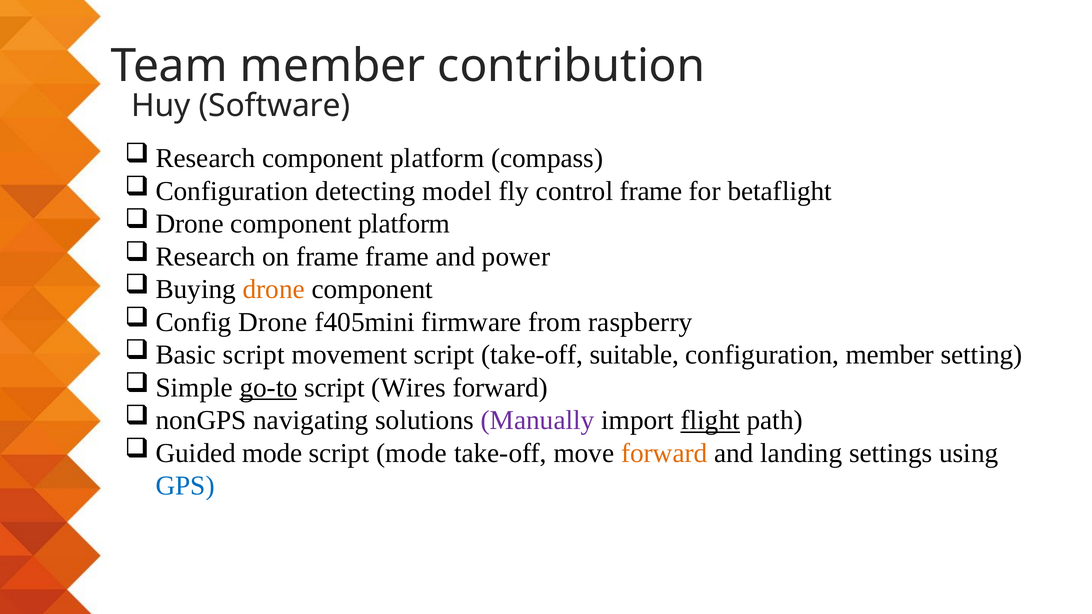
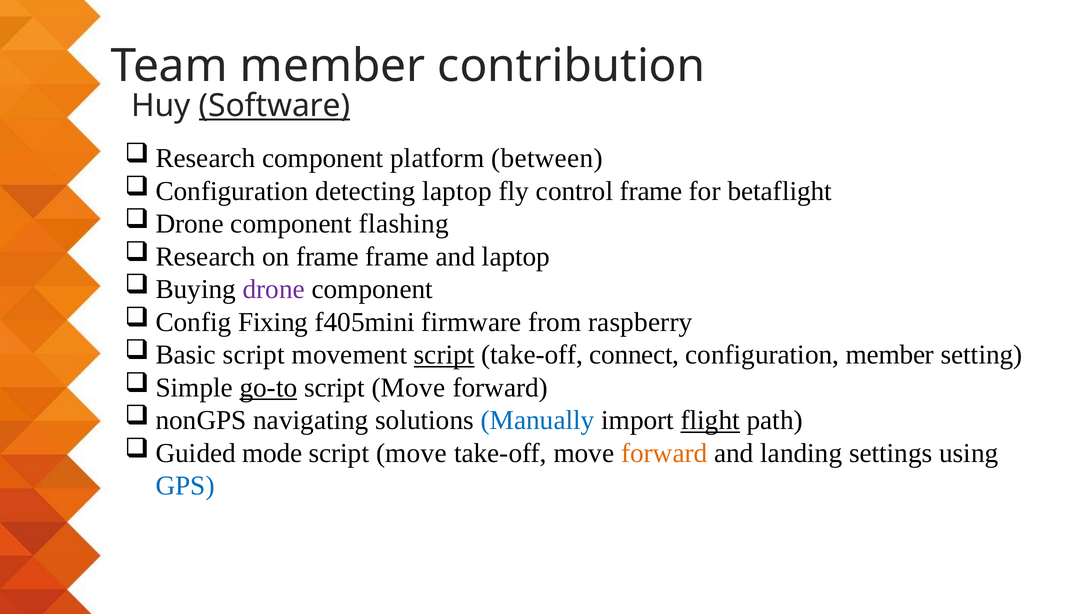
Software underline: none -> present
compass: compass -> between
detecting model: model -> laptop
platform at (404, 224): platform -> flashing
and power: power -> laptop
drone at (274, 290) colour: orange -> purple
Drone at (273, 322): Drone -> Fixing
script at (444, 355) underline: none -> present
suitable: suitable -> connect
Wires at (409, 388): Wires -> Move
Manually colour: purple -> blue
mode at (411, 453): mode -> move
